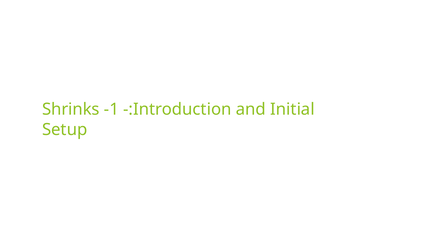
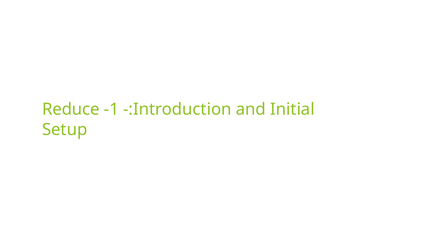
Shrinks: Shrinks -> Reduce
